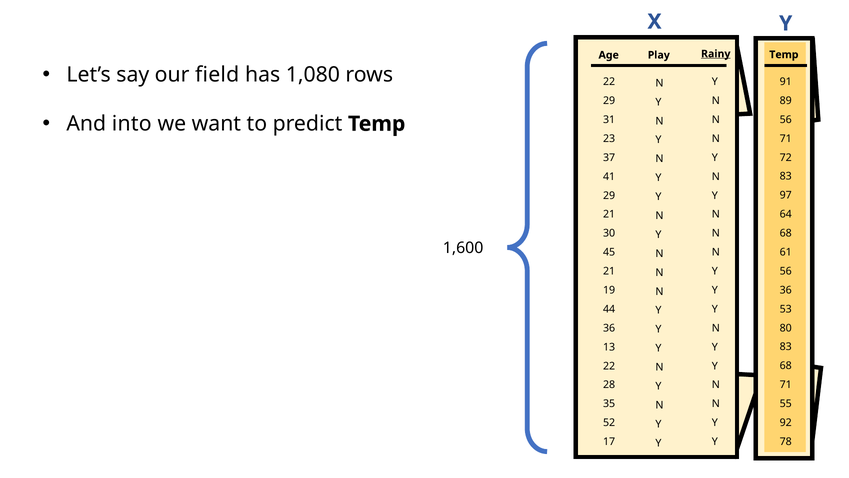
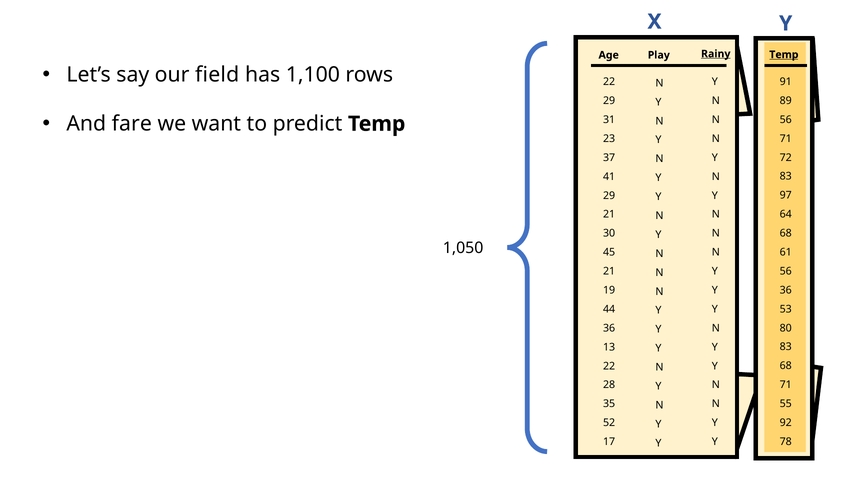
Temp at (784, 55) underline: none -> present
1,080: 1,080 -> 1,100
into: into -> fare
1,600: 1,600 -> 1,050
